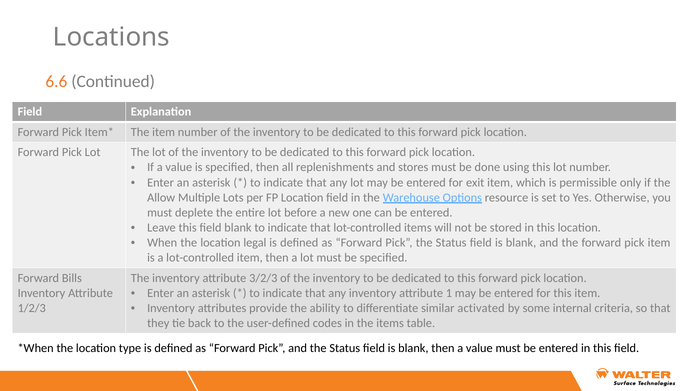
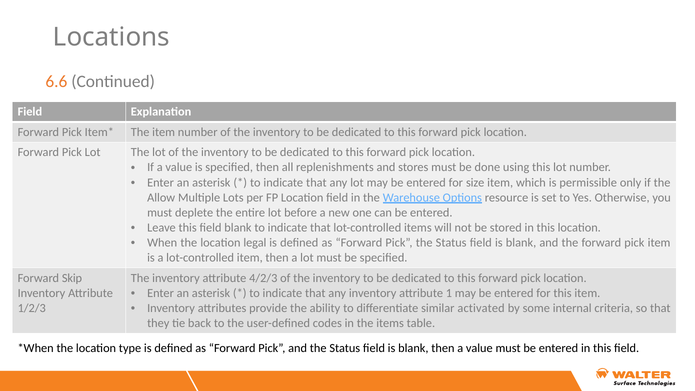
exit: exit -> size
Bills: Bills -> Skip
3/2/3: 3/2/3 -> 4/2/3
